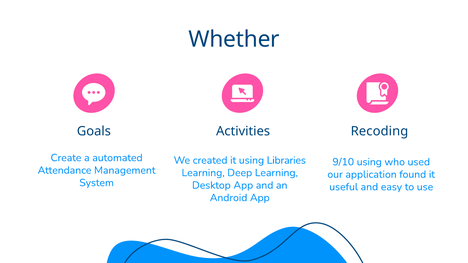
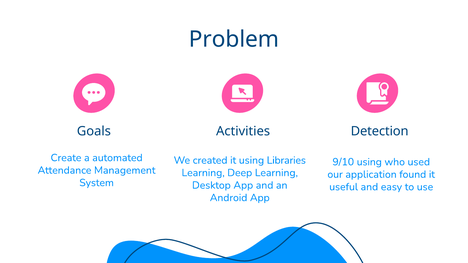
Whether: Whether -> Problem
Recoding: Recoding -> Detection
